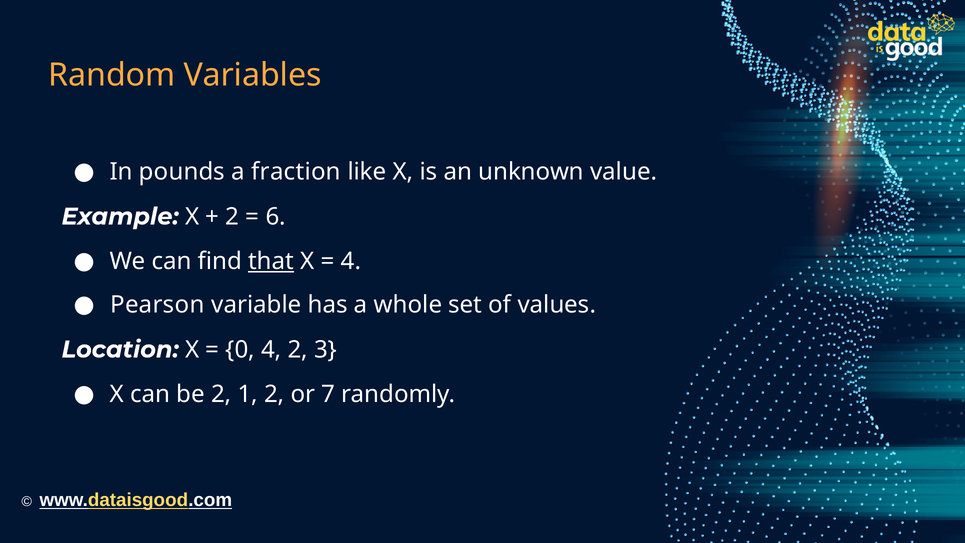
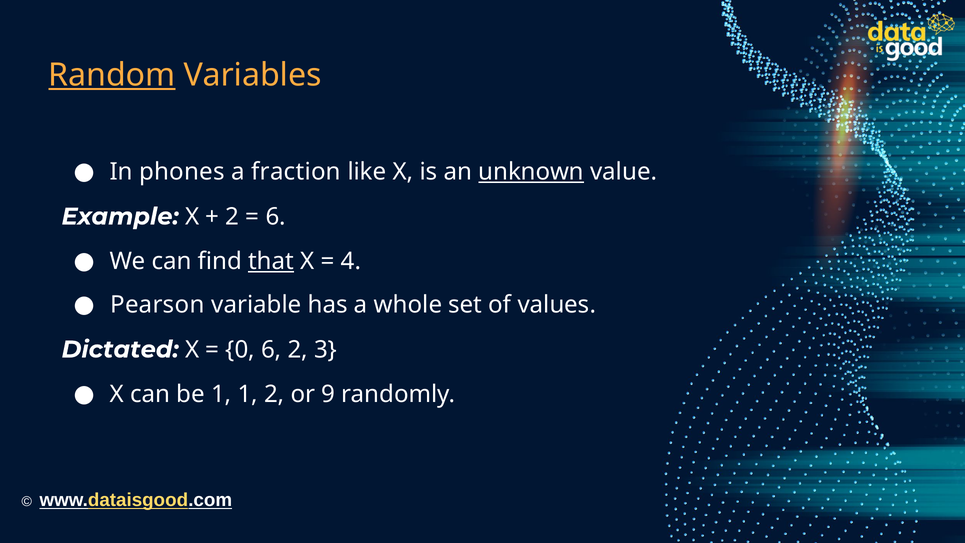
Random underline: none -> present
pounds: pounds -> phones
unknown underline: none -> present
Location: Location -> Dictated
0 4: 4 -> 6
be 2: 2 -> 1
7: 7 -> 9
